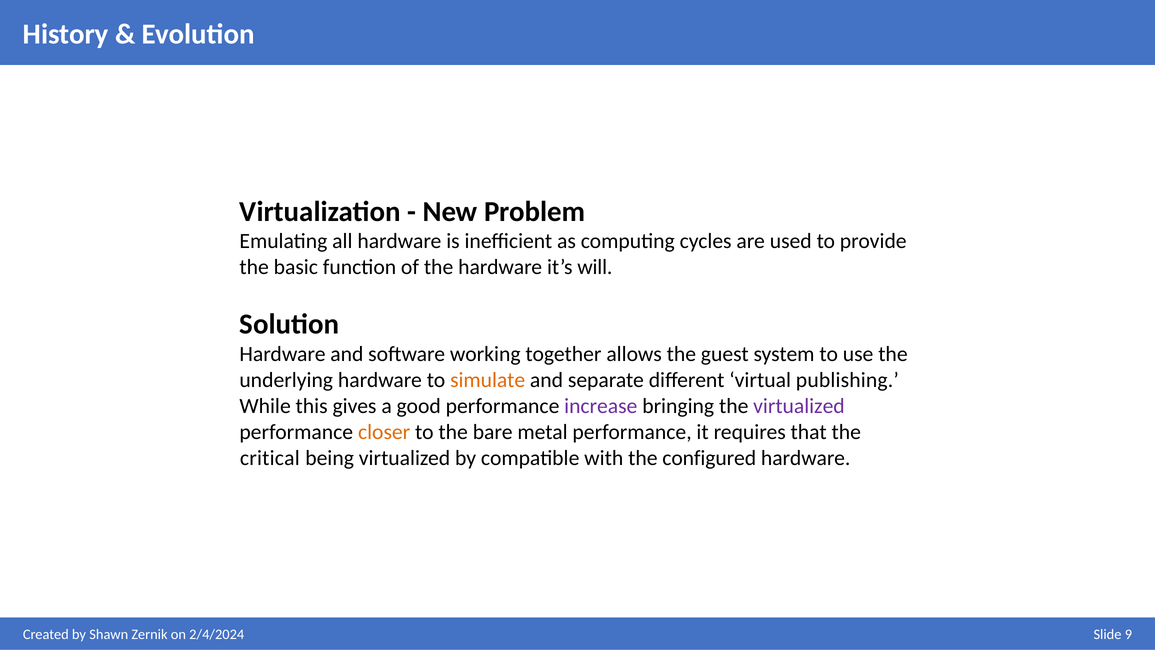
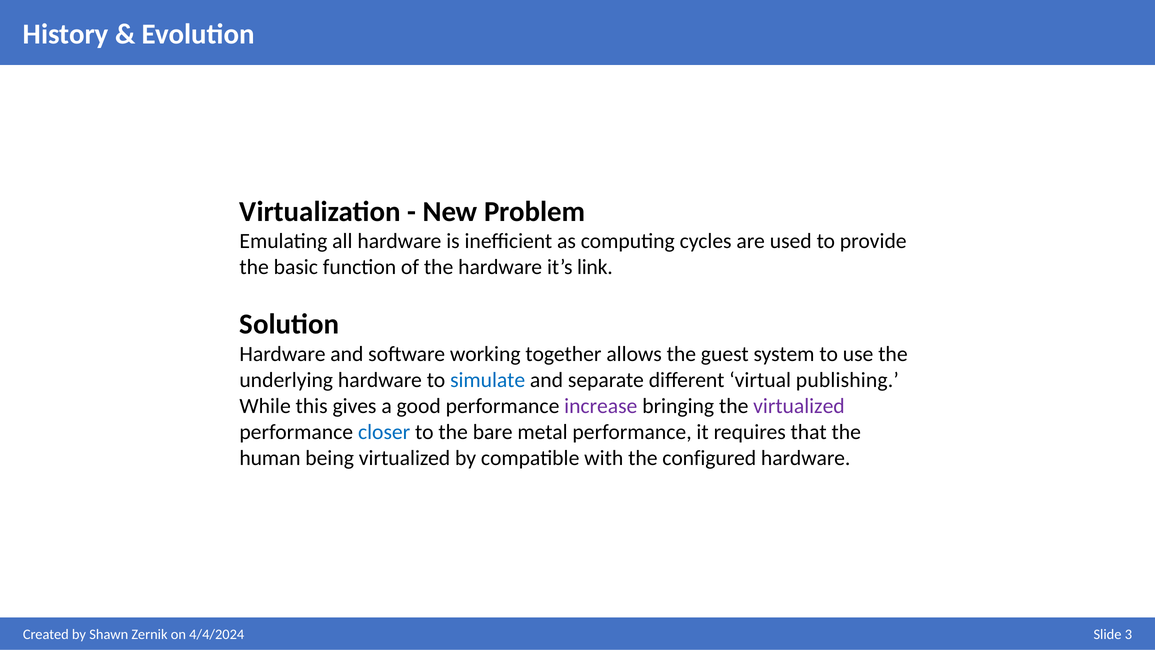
will: will -> link
simulate colour: orange -> blue
closer colour: orange -> blue
critical: critical -> human
2/4/2024: 2/4/2024 -> 4/4/2024
9: 9 -> 3
